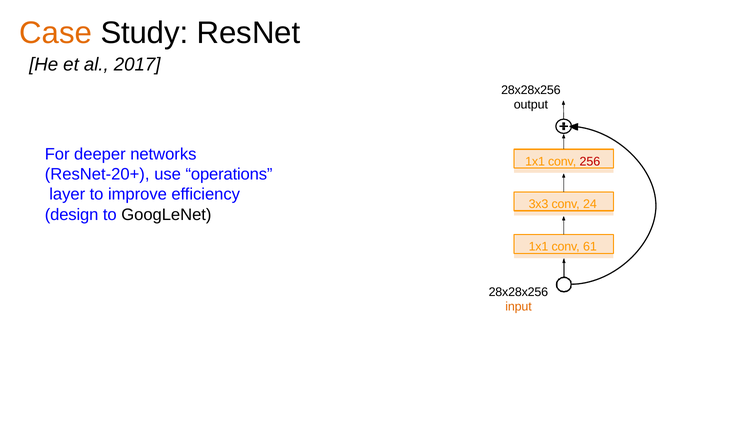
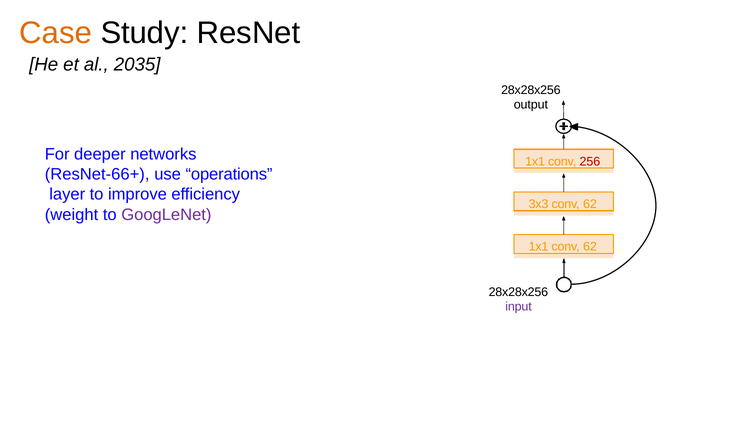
al 2017: 2017 -> 2035
ResNet-20+: ResNet-20+ -> ResNet-66+
3x3 conv 24: 24 -> 62
design: design -> weight
GoogLeNet colour: black -> purple
1x1 conv 61: 61 -> 62
input colour: orange -> purple
